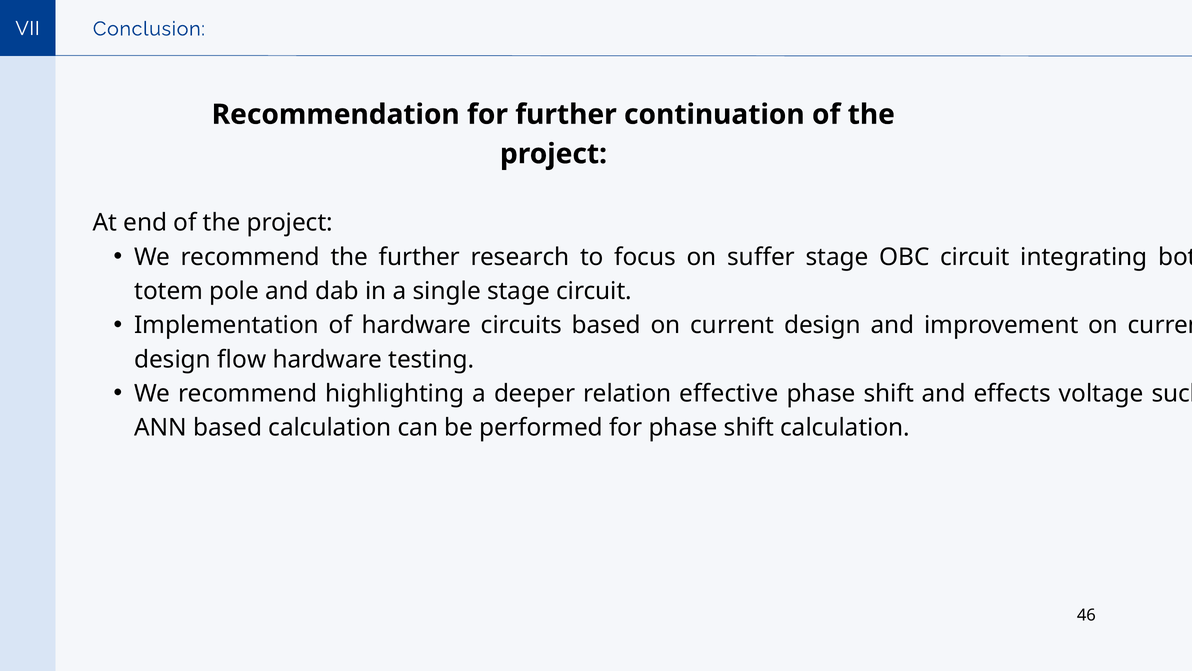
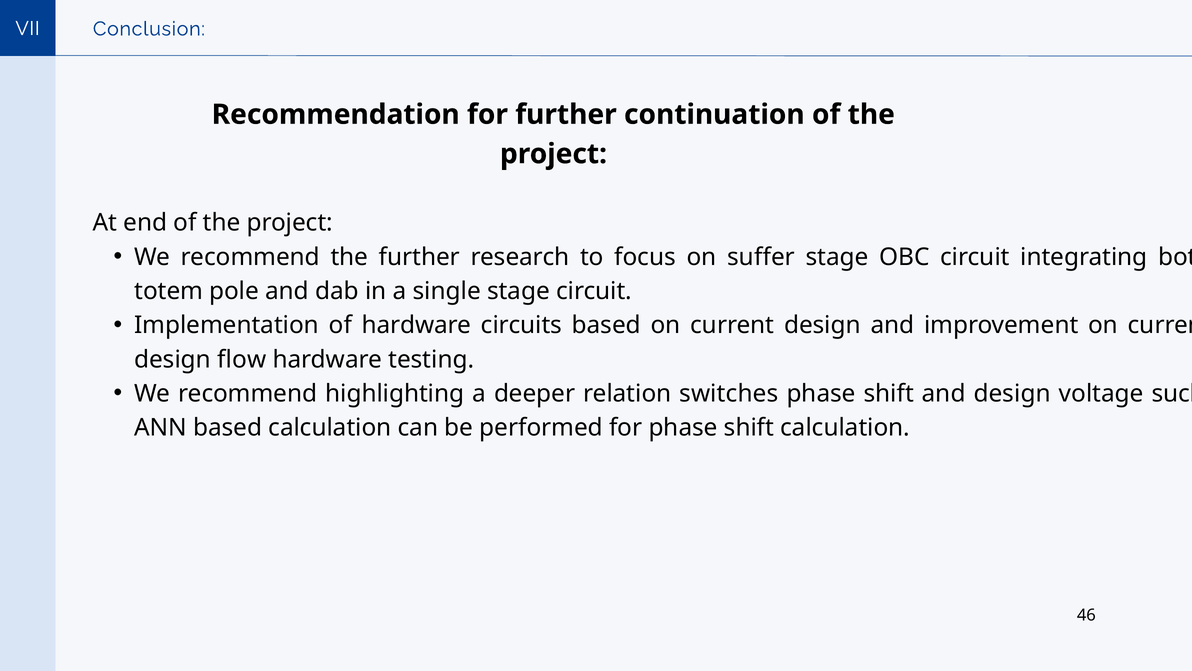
effective: effective -> switches
and effects: effects -> design
